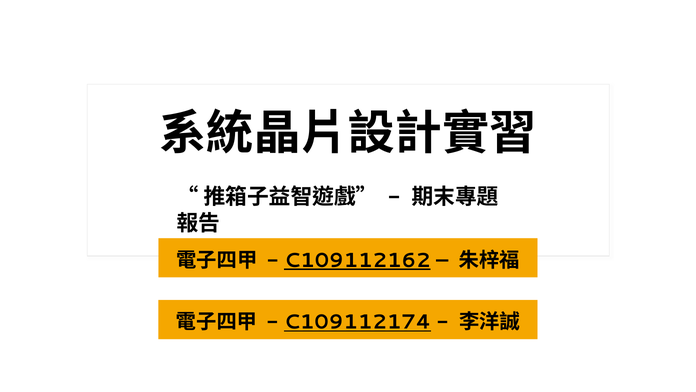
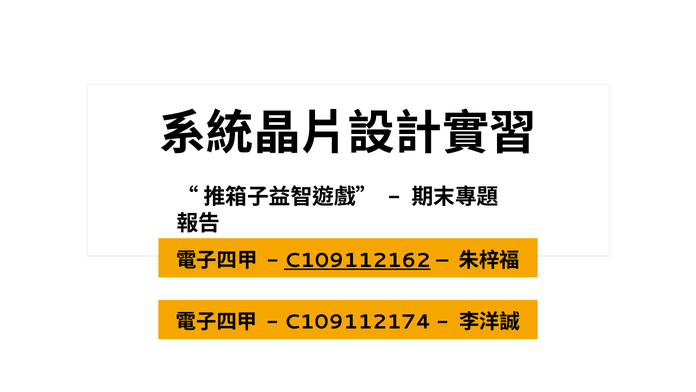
C109112174 underline: present -> none
